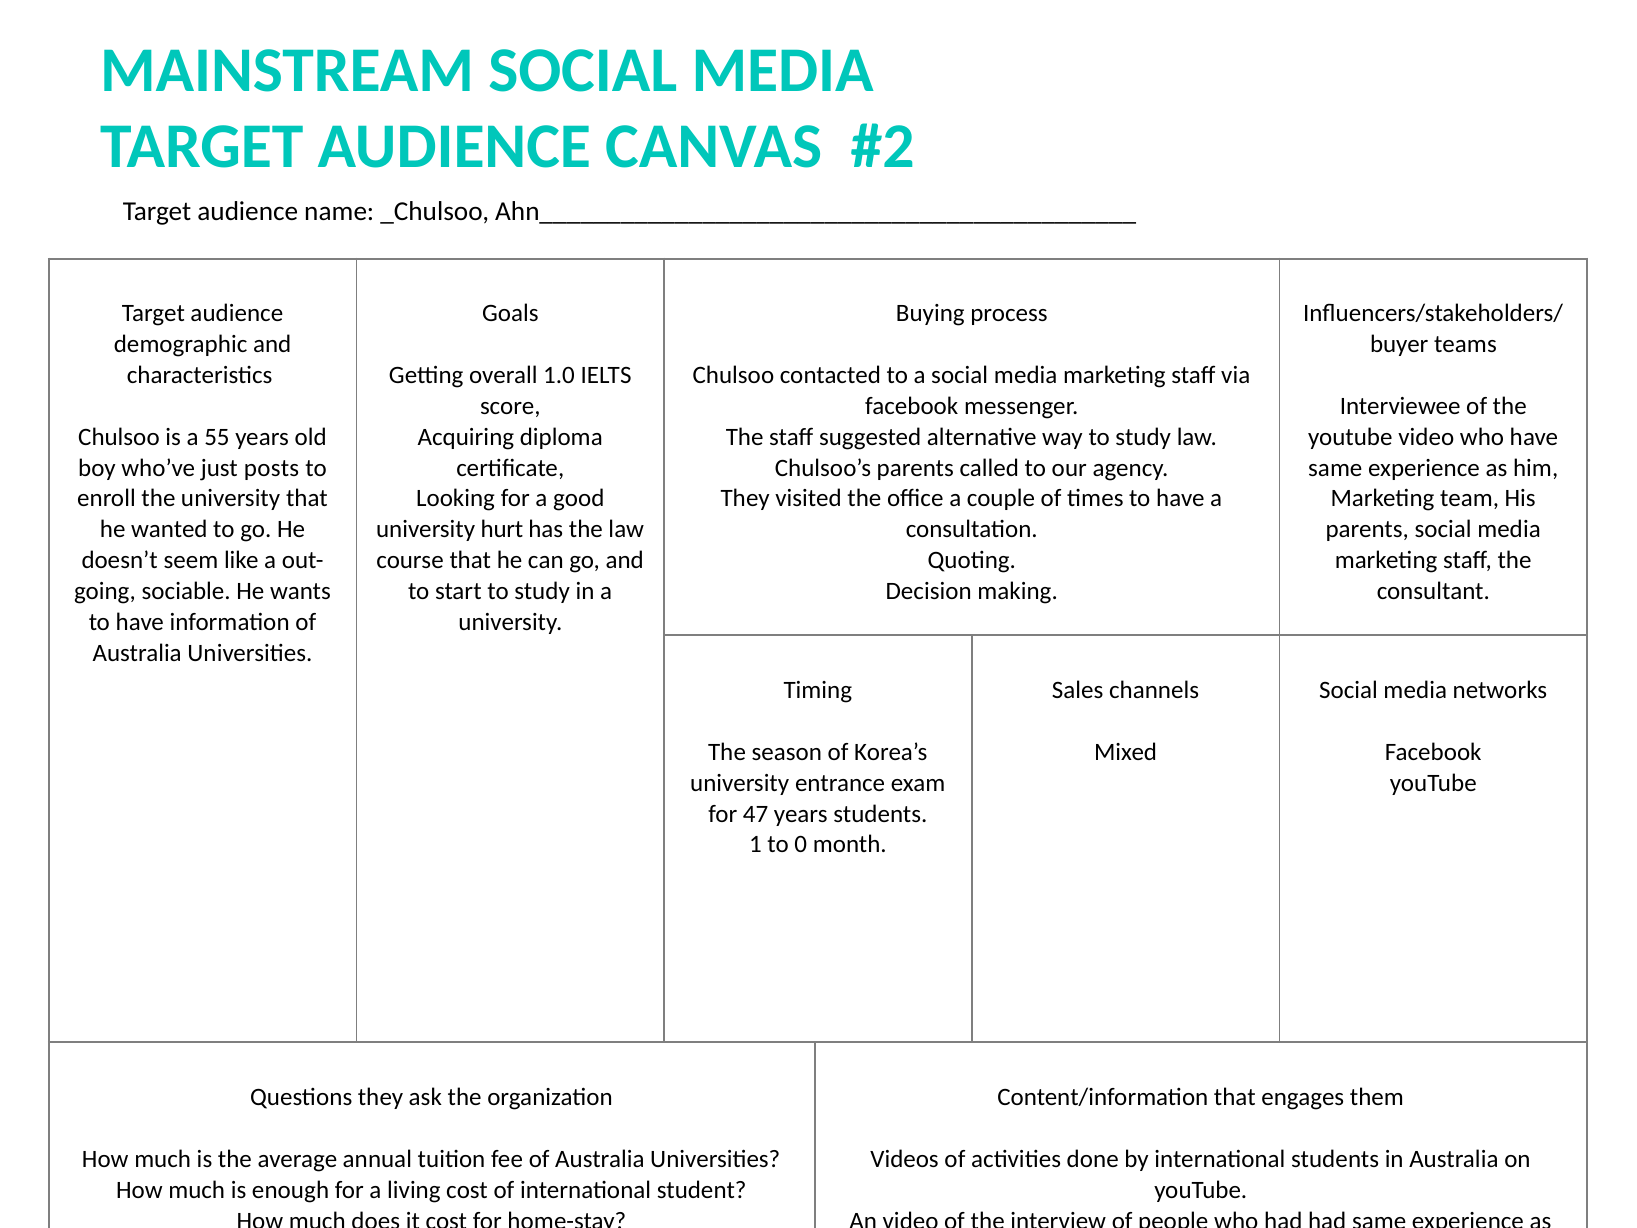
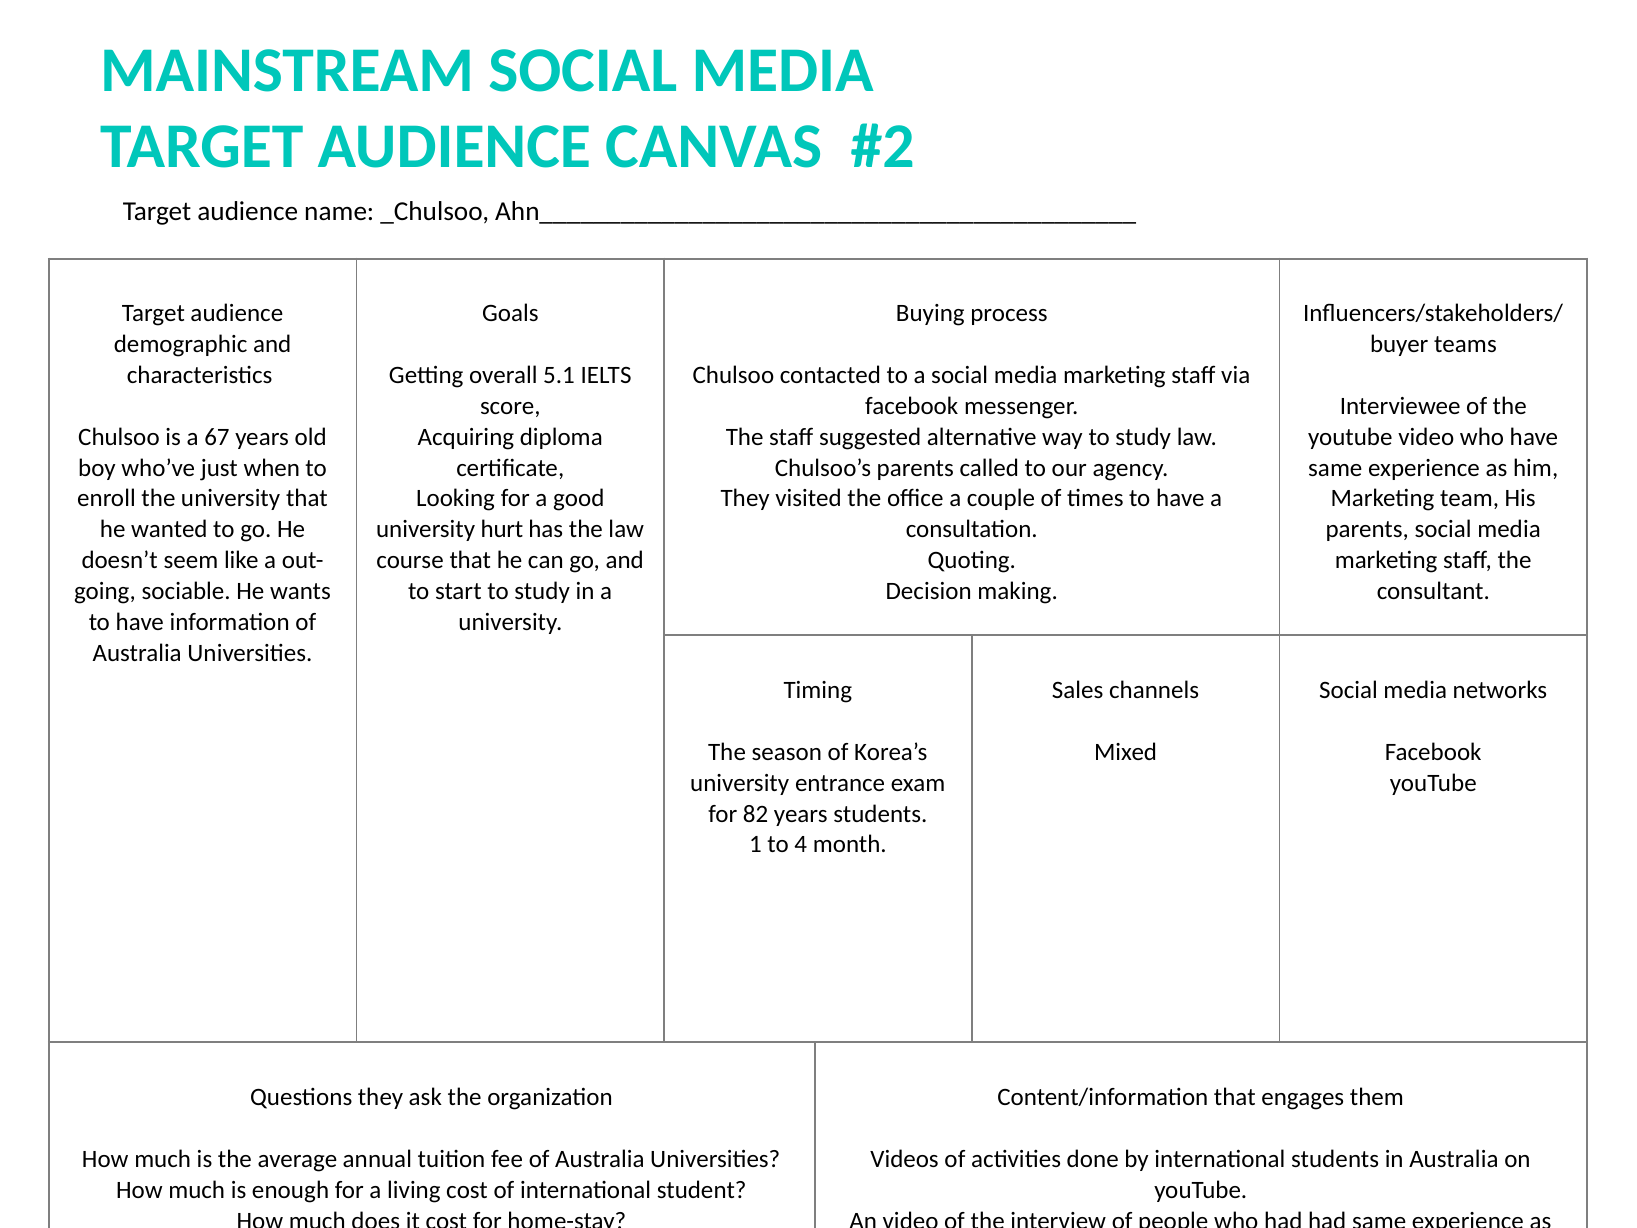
1.0: 1.0 -> 5.1
55: 55 -> 67
posts: posts -> when
47: 47 -> 82
0: 0 -> 4
